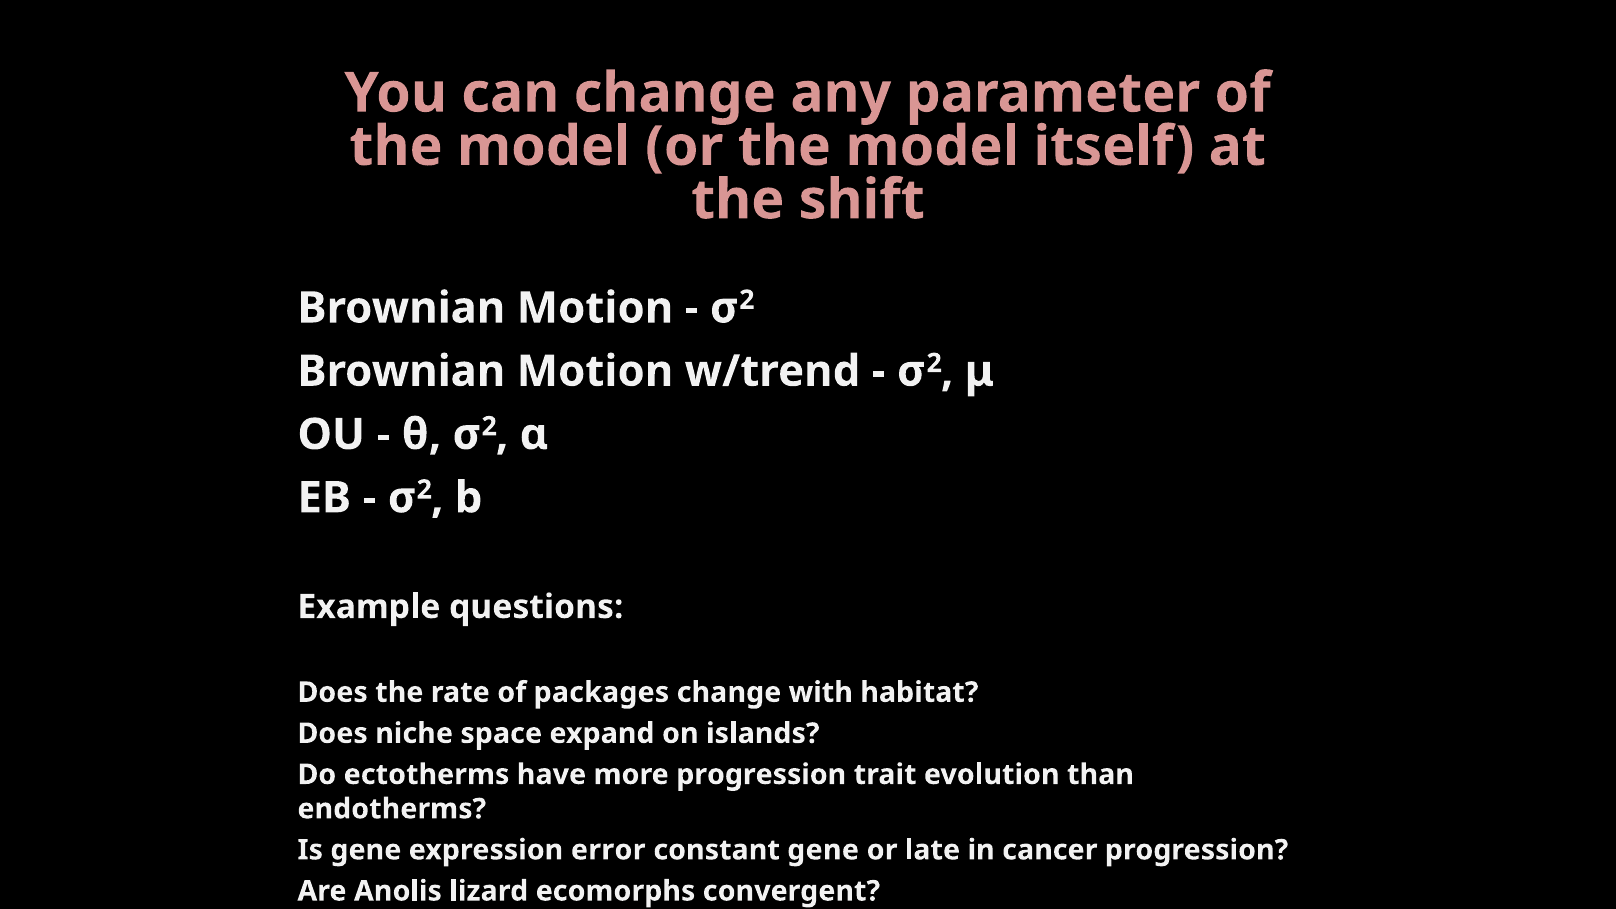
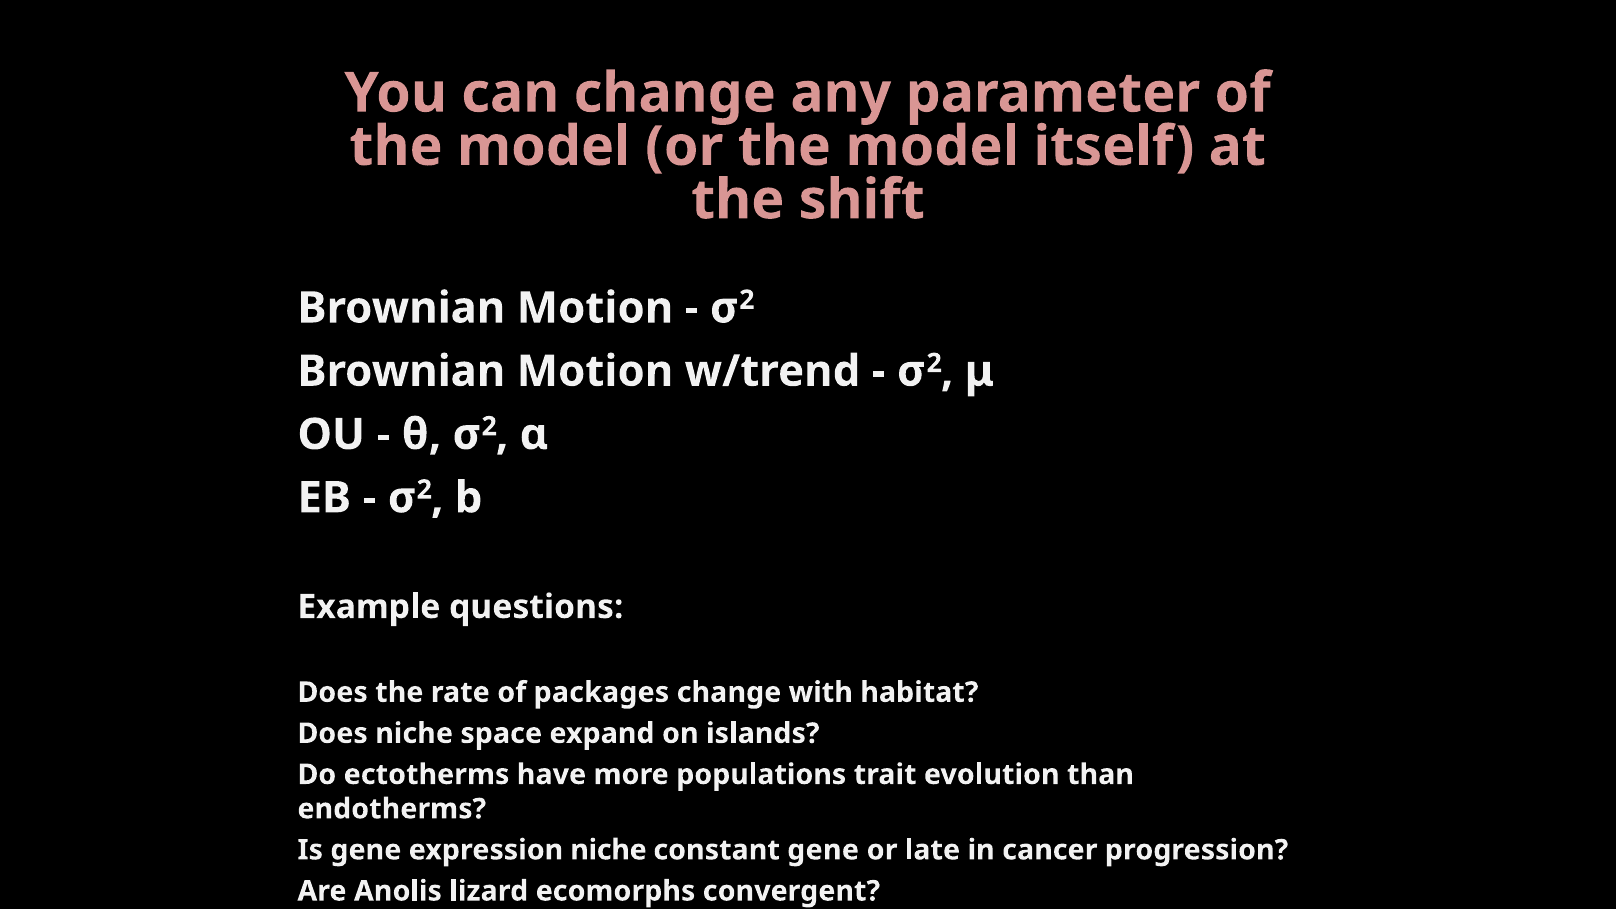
more progression: progression -> populations
expression error: error -> niche
